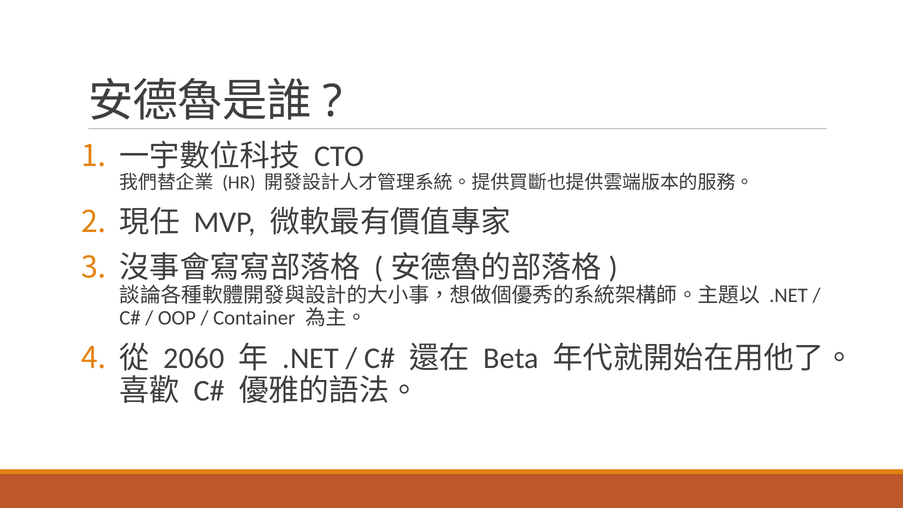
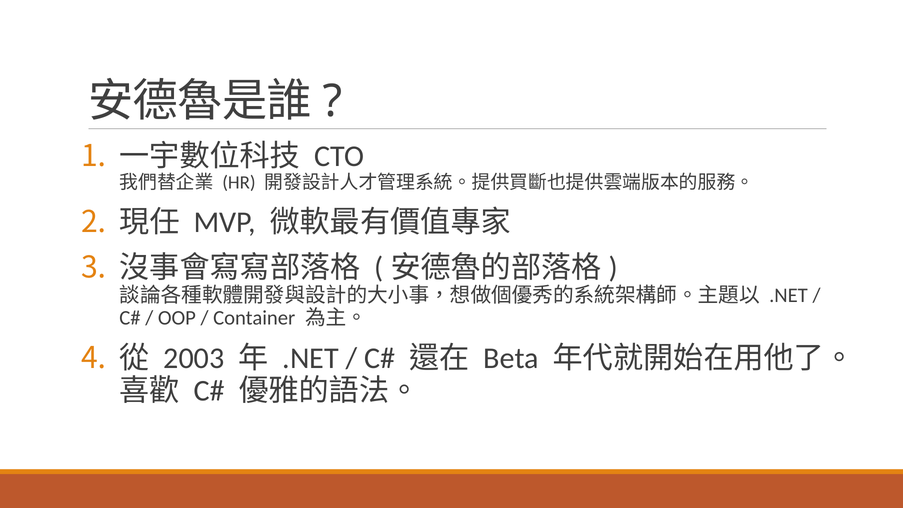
2060: 2060 -> 2003
